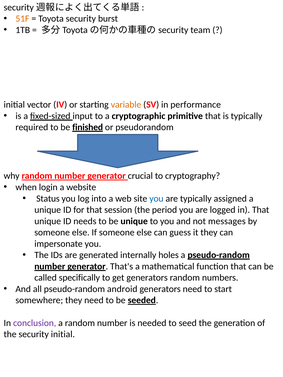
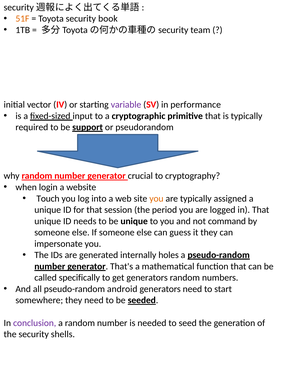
burst: burst -> book
variable colour: orange -> purple
finished: finished -> support
Status: Status -> Touch
you at (156, 199) colour: blue -> orange
messages: messages -> command
security initial: initial -> shells
